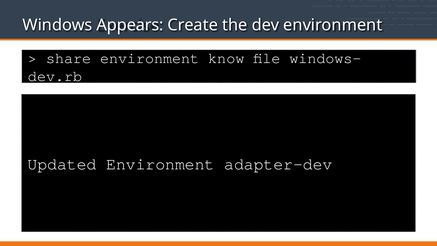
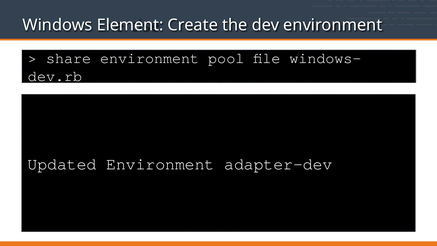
Appears: Appears -> Element
know: know -> pool
